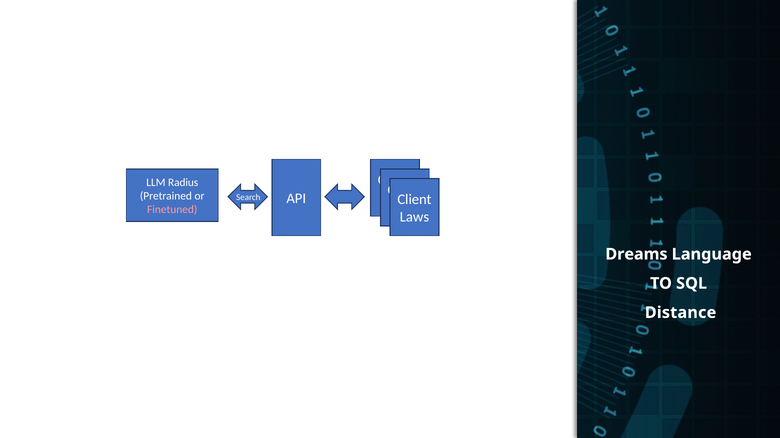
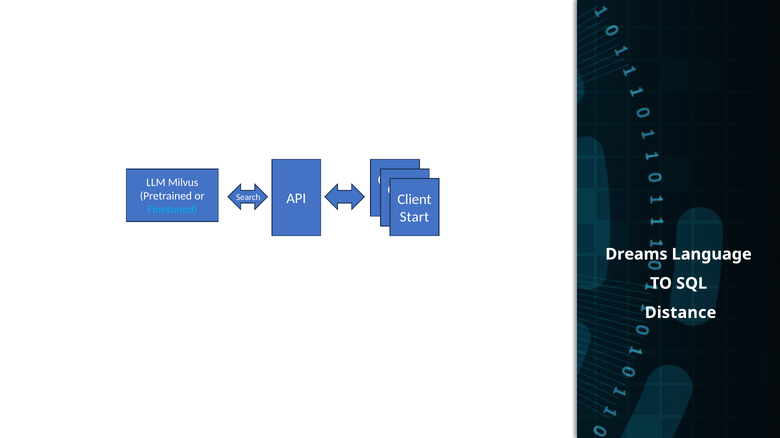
Radius: Radius -> Milvus
Finetuned colour: pink -> light blue
Laws: Laws -> Start
